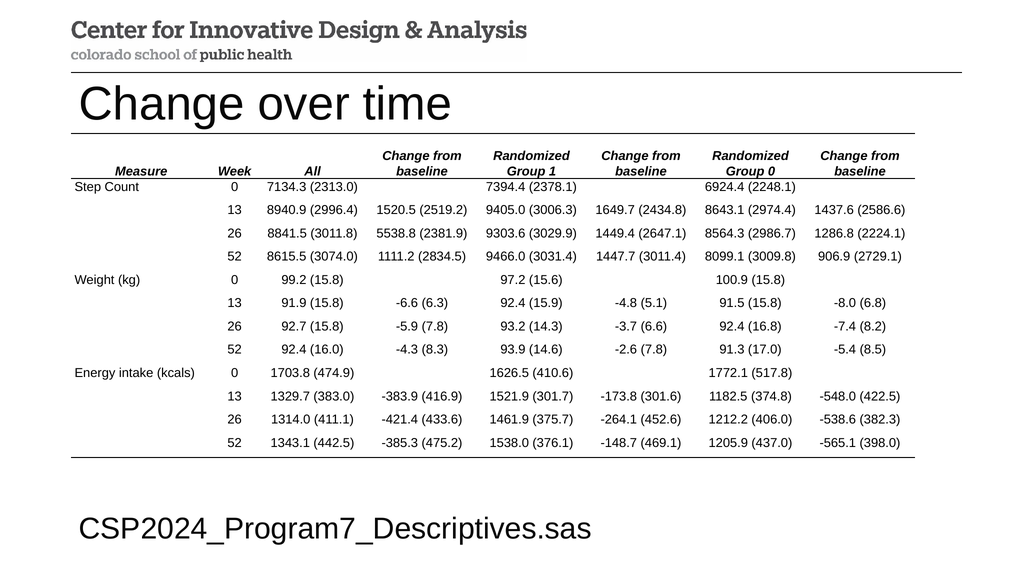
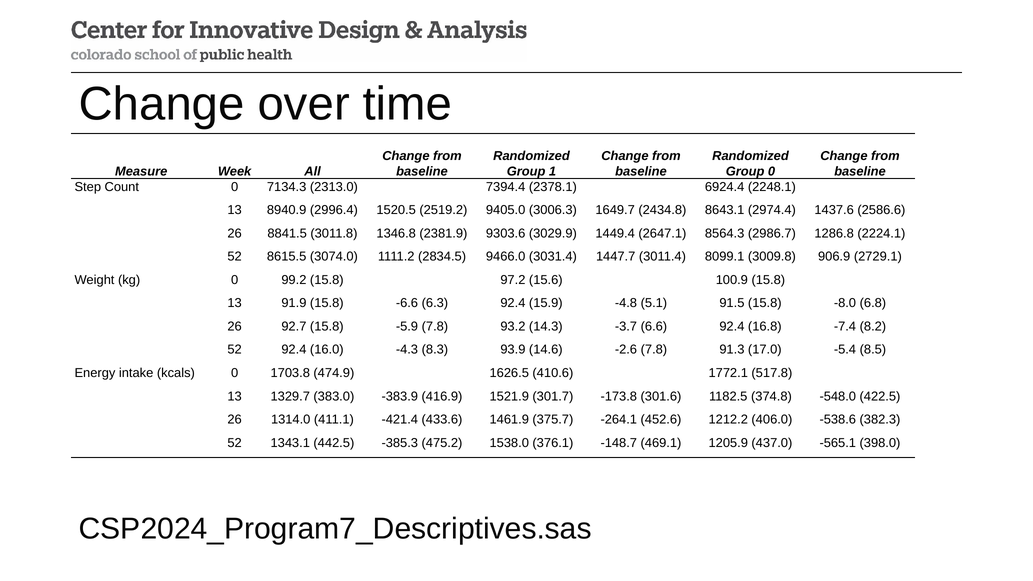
5538.8: 5538.8 -> 1346.8
